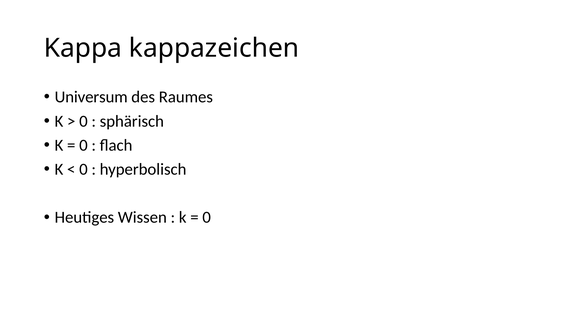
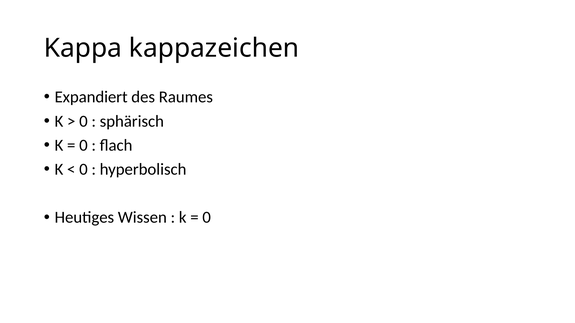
Universum: Universum -> Expandiert
